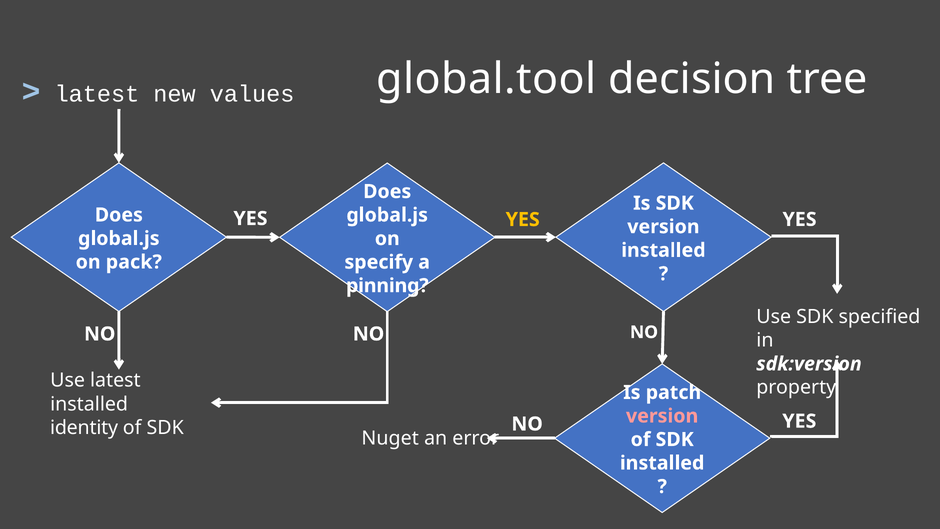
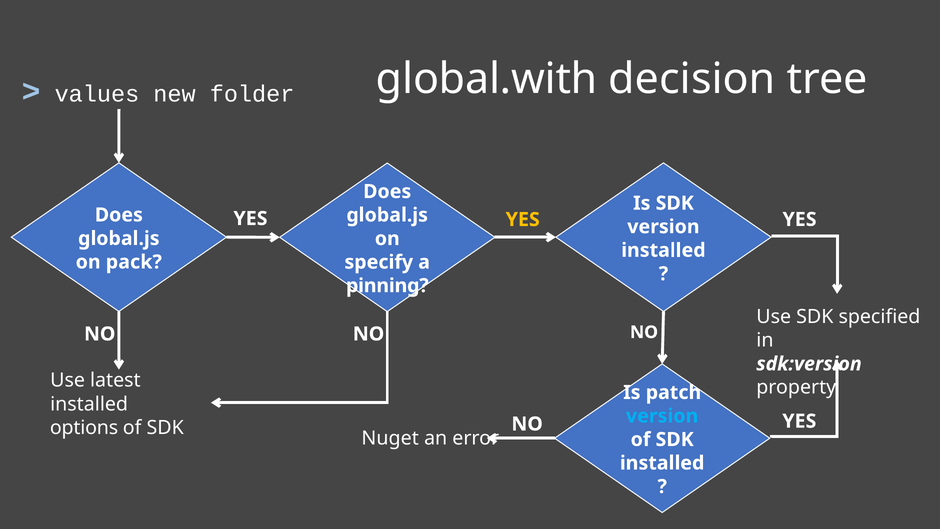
global.tool: global.tool -> global.with
latest at (97, 94): latest -> values
values: values -> folder
version at (662, 416) colour: pink -> light blue
identity: identity -> options
